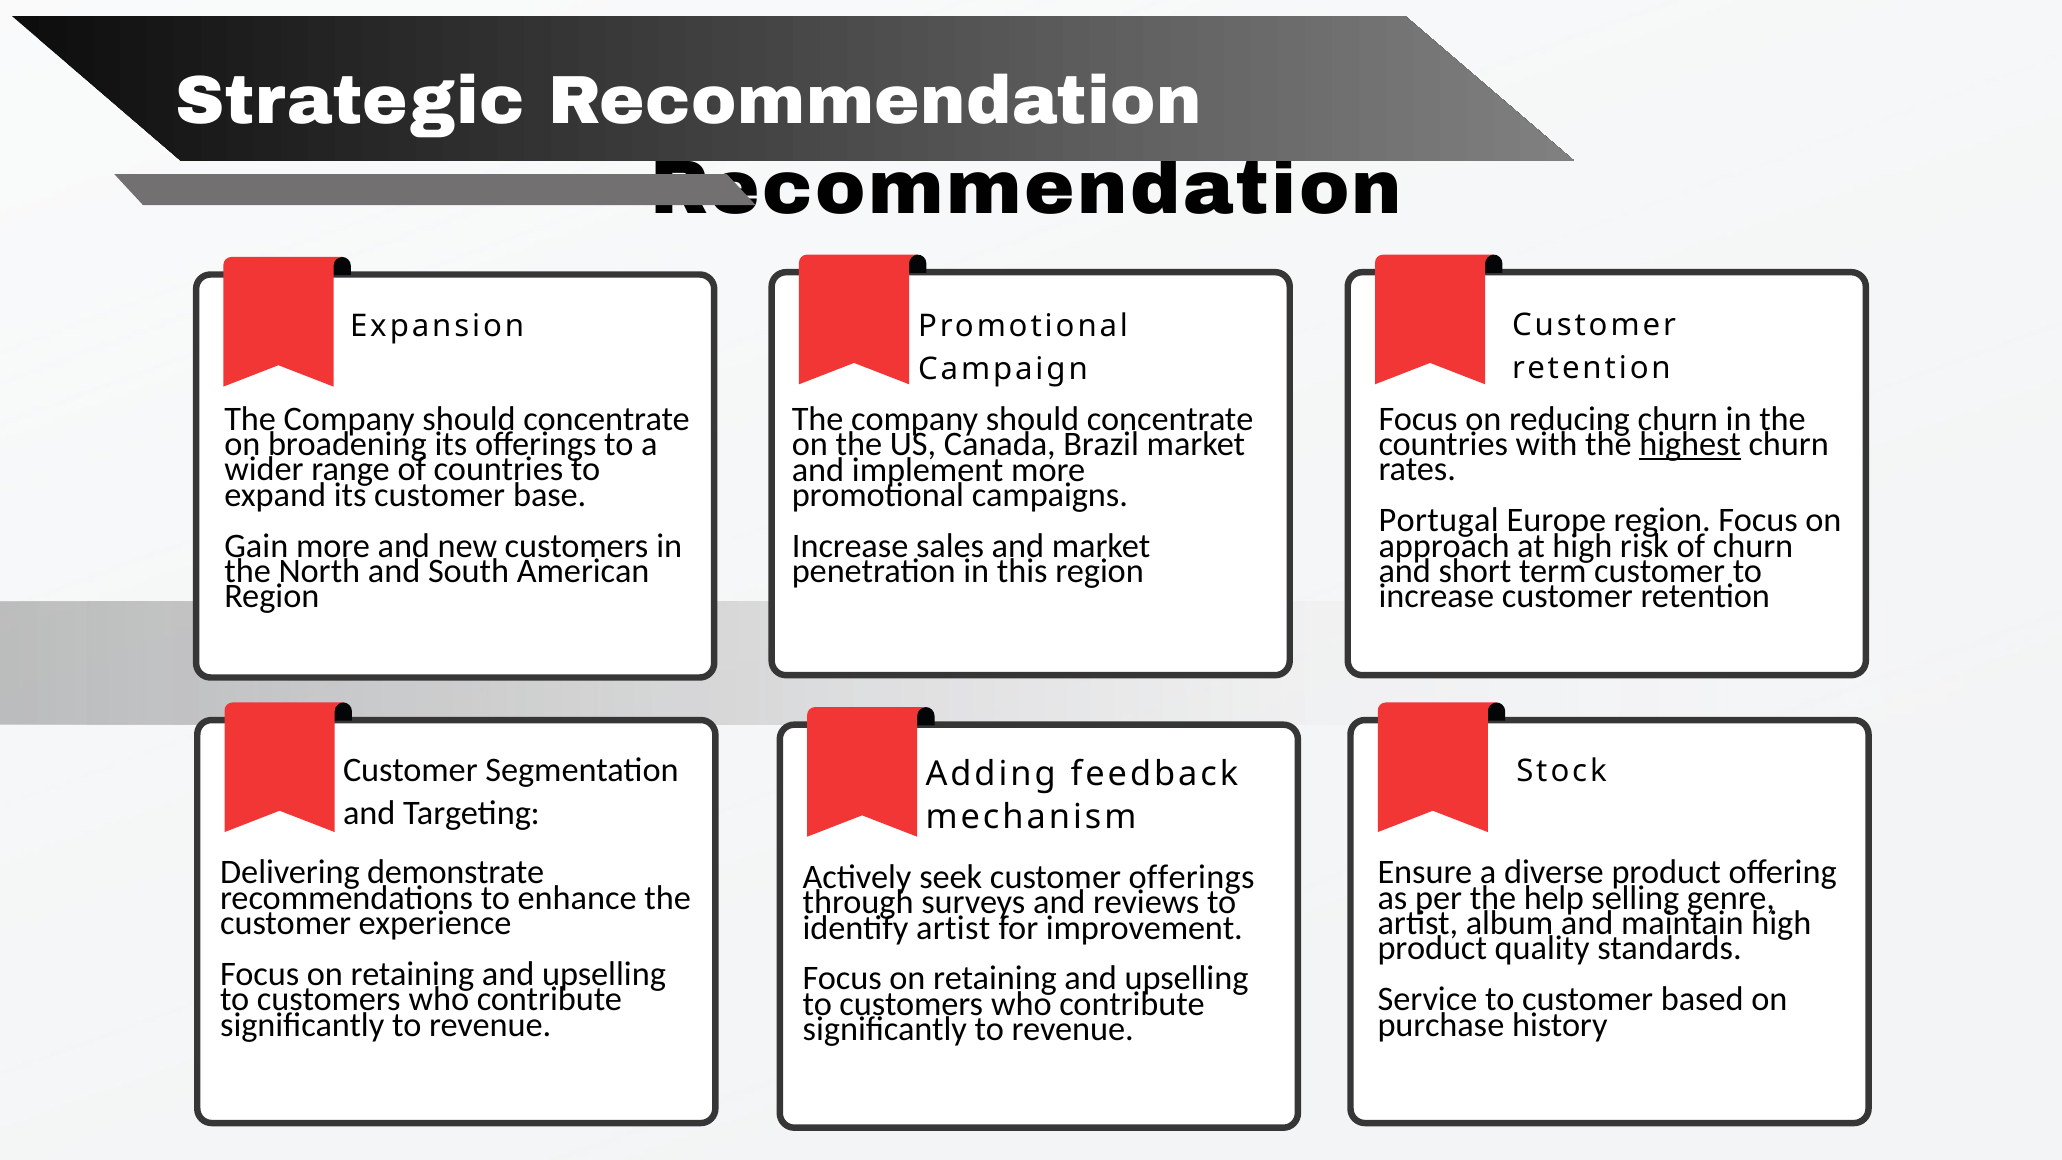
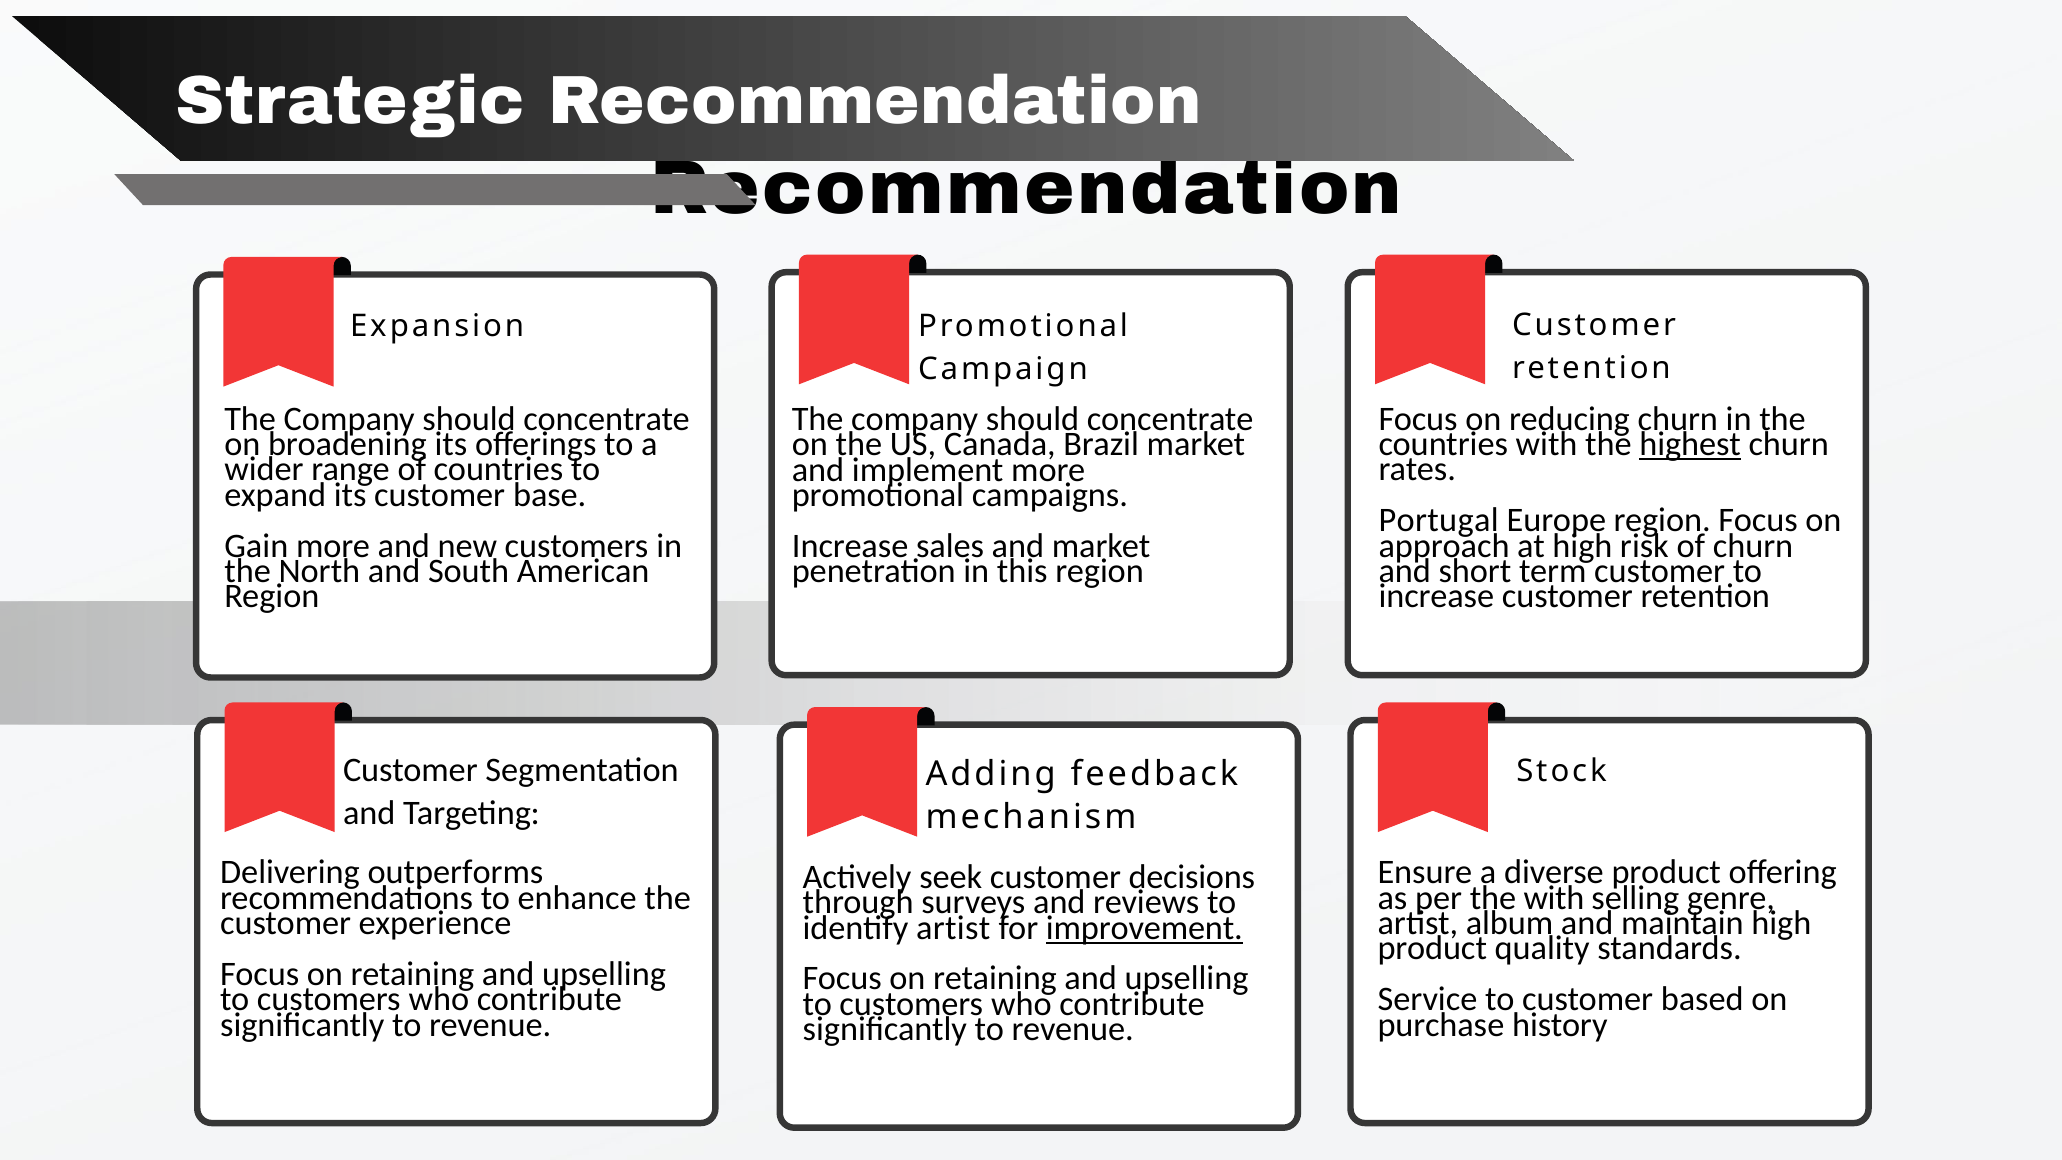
demonstrate: demonstrate -> outperforms
customer offerings: offerings -> decisions
the help: help -> with
improvement underline: none -> present
